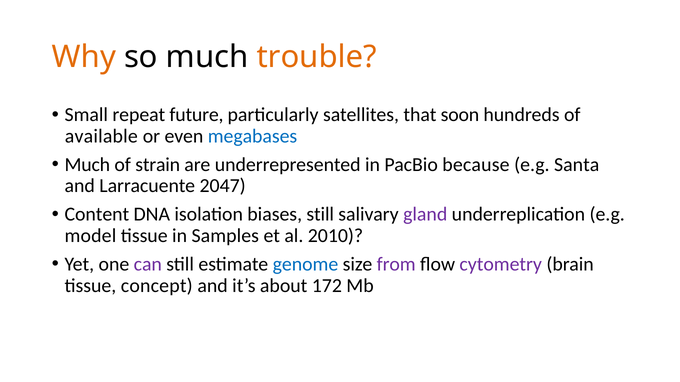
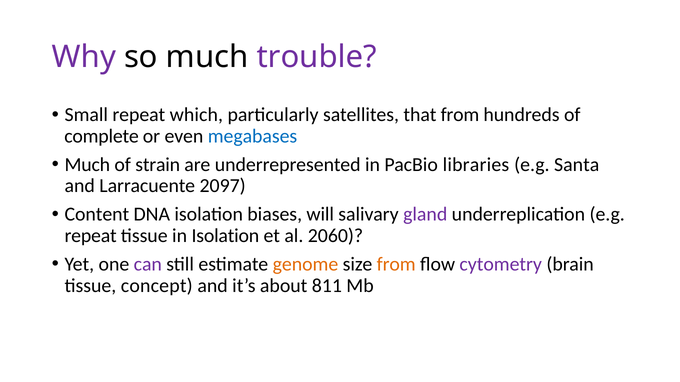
Why colour: orange -> purple
trouble colour: orange -> purple
future: future -> which
that soon: soon -> from
available: available -> complete
because: because -> libraries
2047: 2047 -> 2097
biases still: still -> will
model at (90, 236): model -> repeat
in Samples: Samples -> Isolation
2010: 2010 -> 2060
genome colour: blue -> orange
from at (396, 264) colour: purple -> orange
172: 172 -> 811
